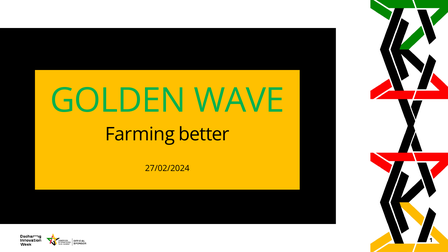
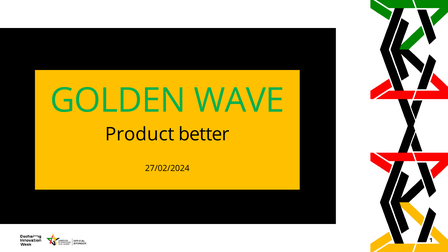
Farming: Farming -> Product
